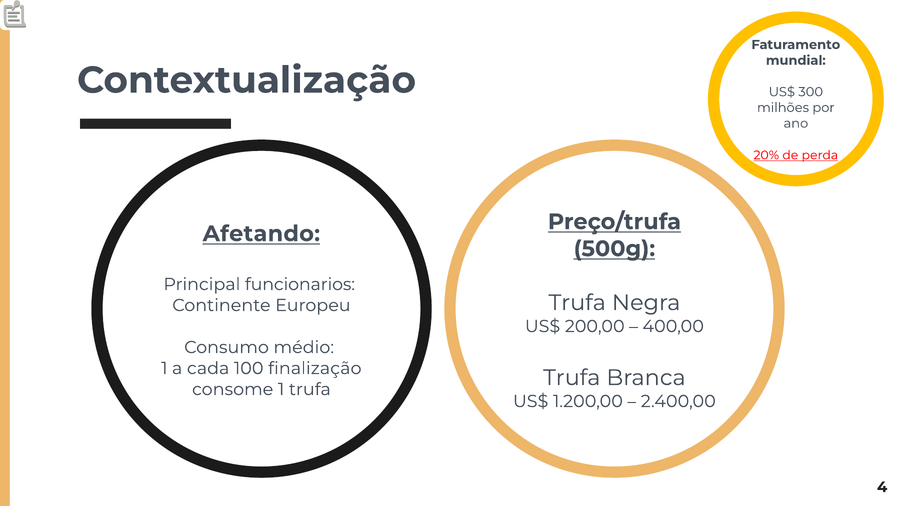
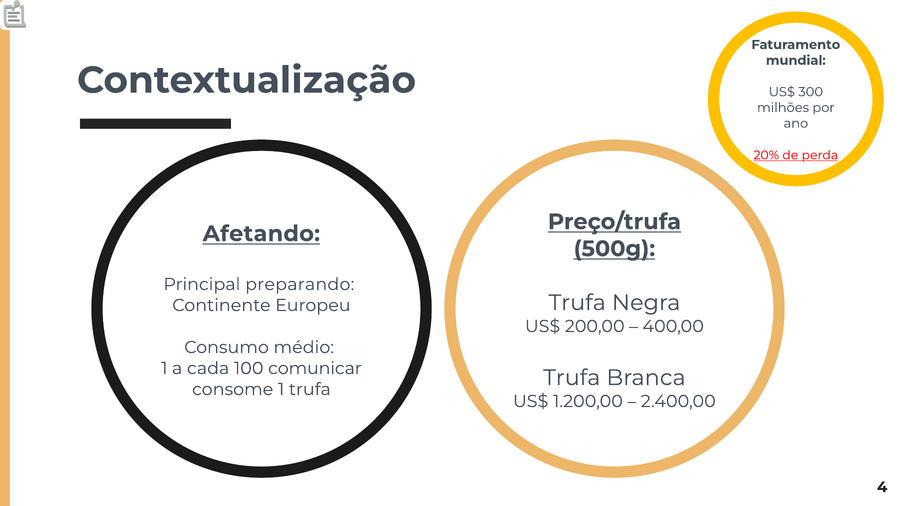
funcionarios: funcionarios -> preparando
finalização: finalização -> comunicar
